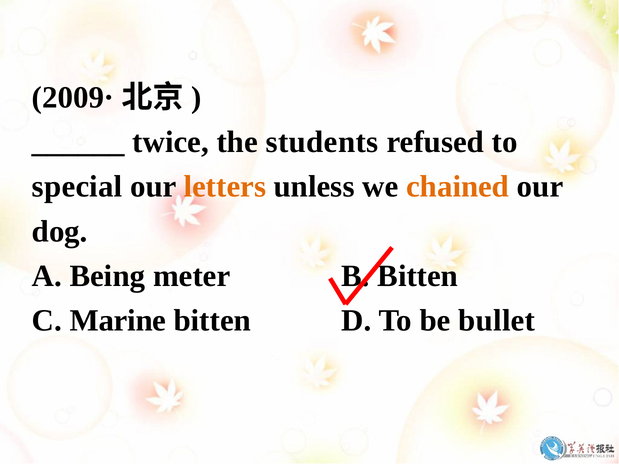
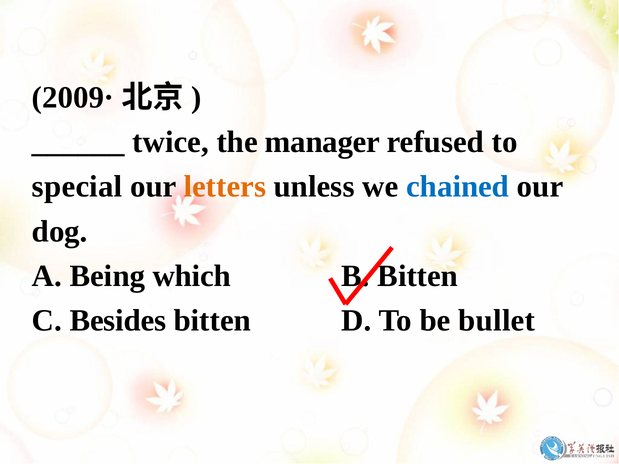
students: students -> manager
chained colour: orange -> blue
meter: meter -> which
Marine: Marine -> Besides
